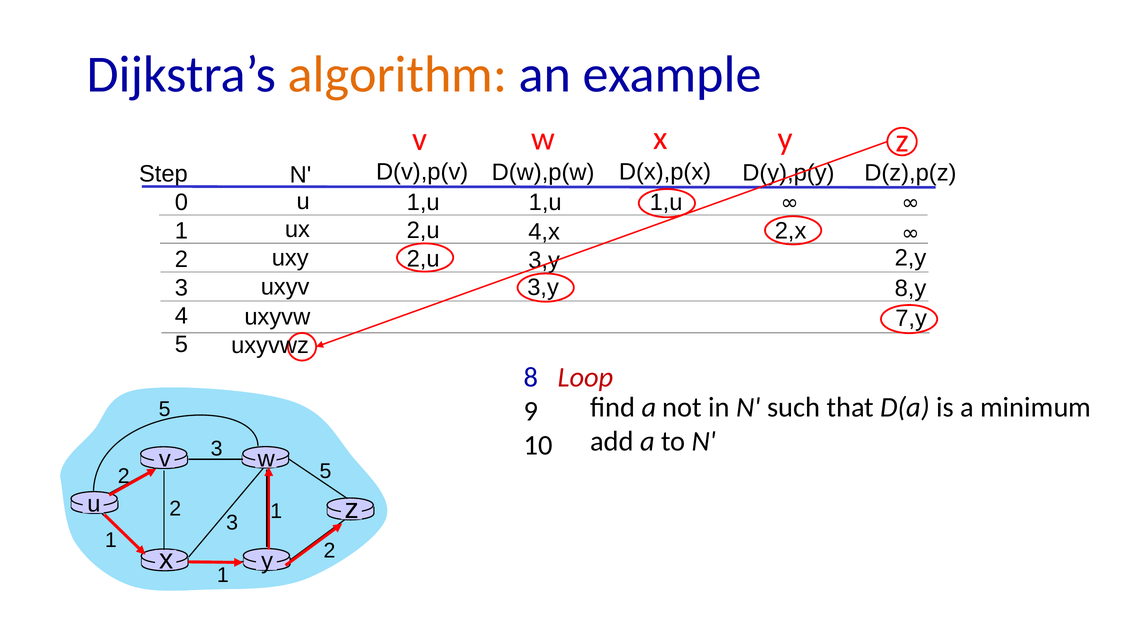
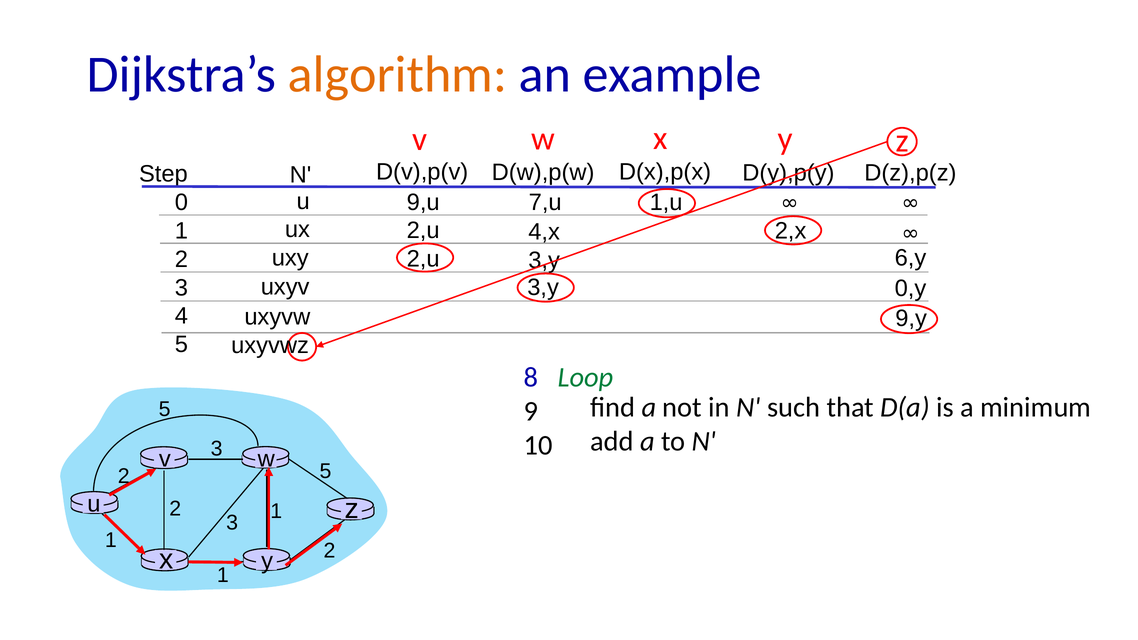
1,u at (545, 202): 1,u -> 7,u
1,u at (423, 202): 1,u -> 9,u
2,y: 2,y -> 6,y
8,y: 8,y -> 0,y
7,y: 7,y -> 9,y
Loop colour: red -> green
